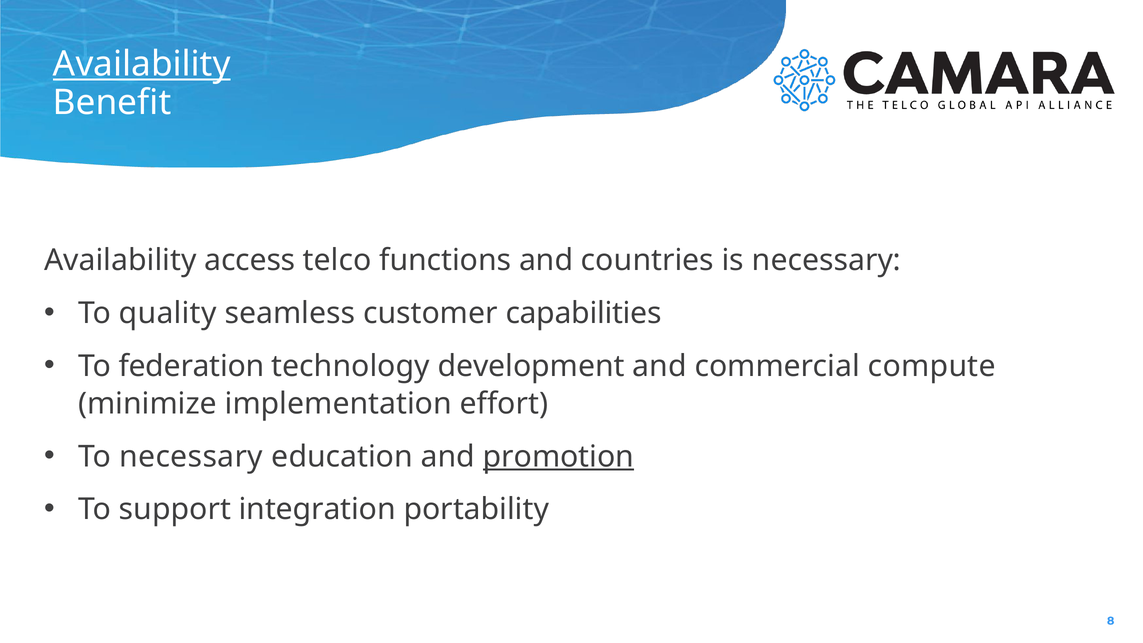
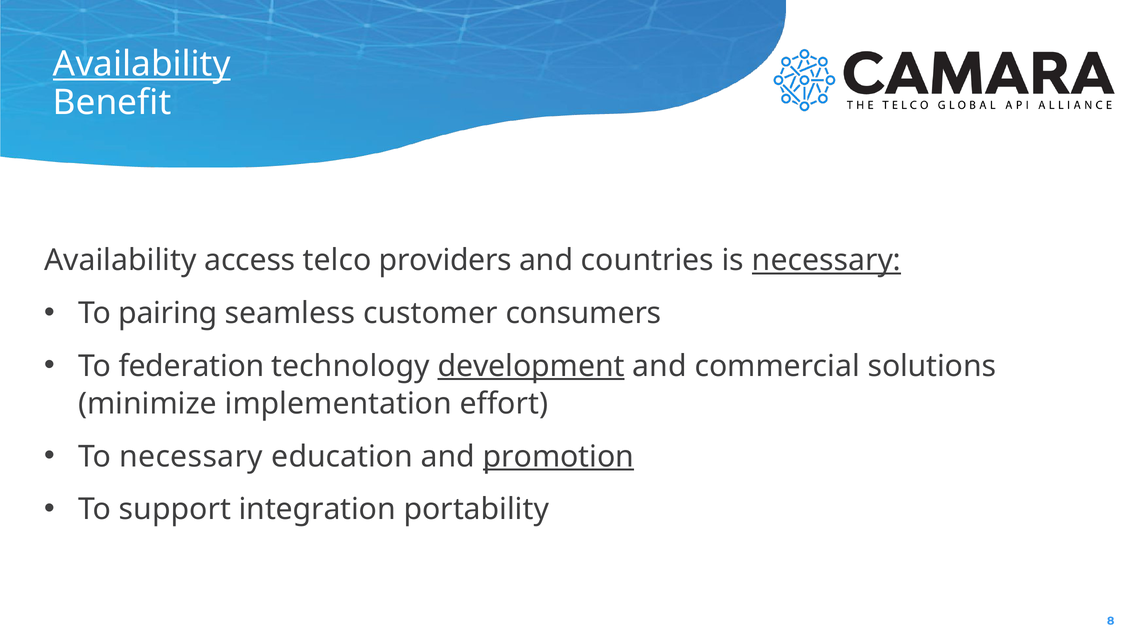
functions: functions -> providers
necessary at (826, 261) underline: none -> present
quality: quality -> pairing
capabilities: capabilities -> consumers
development underline: none -> present
compute: compute -> solutions
